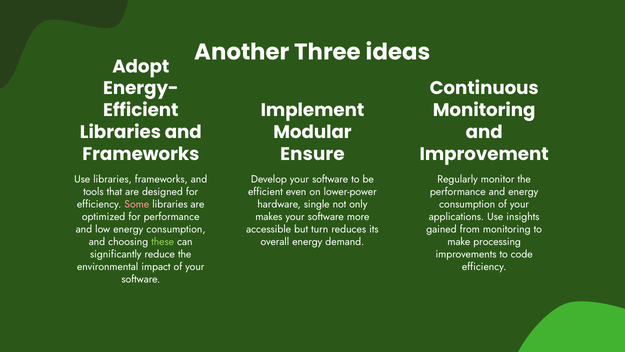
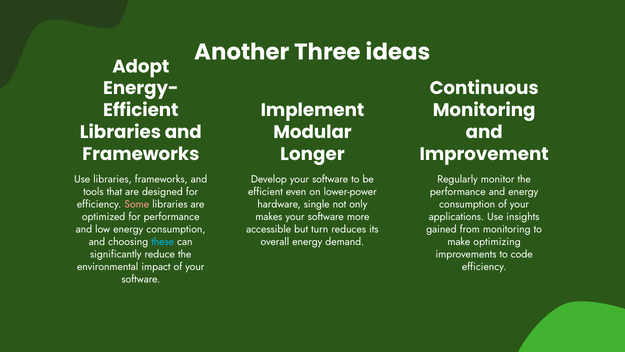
Ensure: Ensure -> Longer
these colour: light green -> light blue
processing: processing -> optimizing
